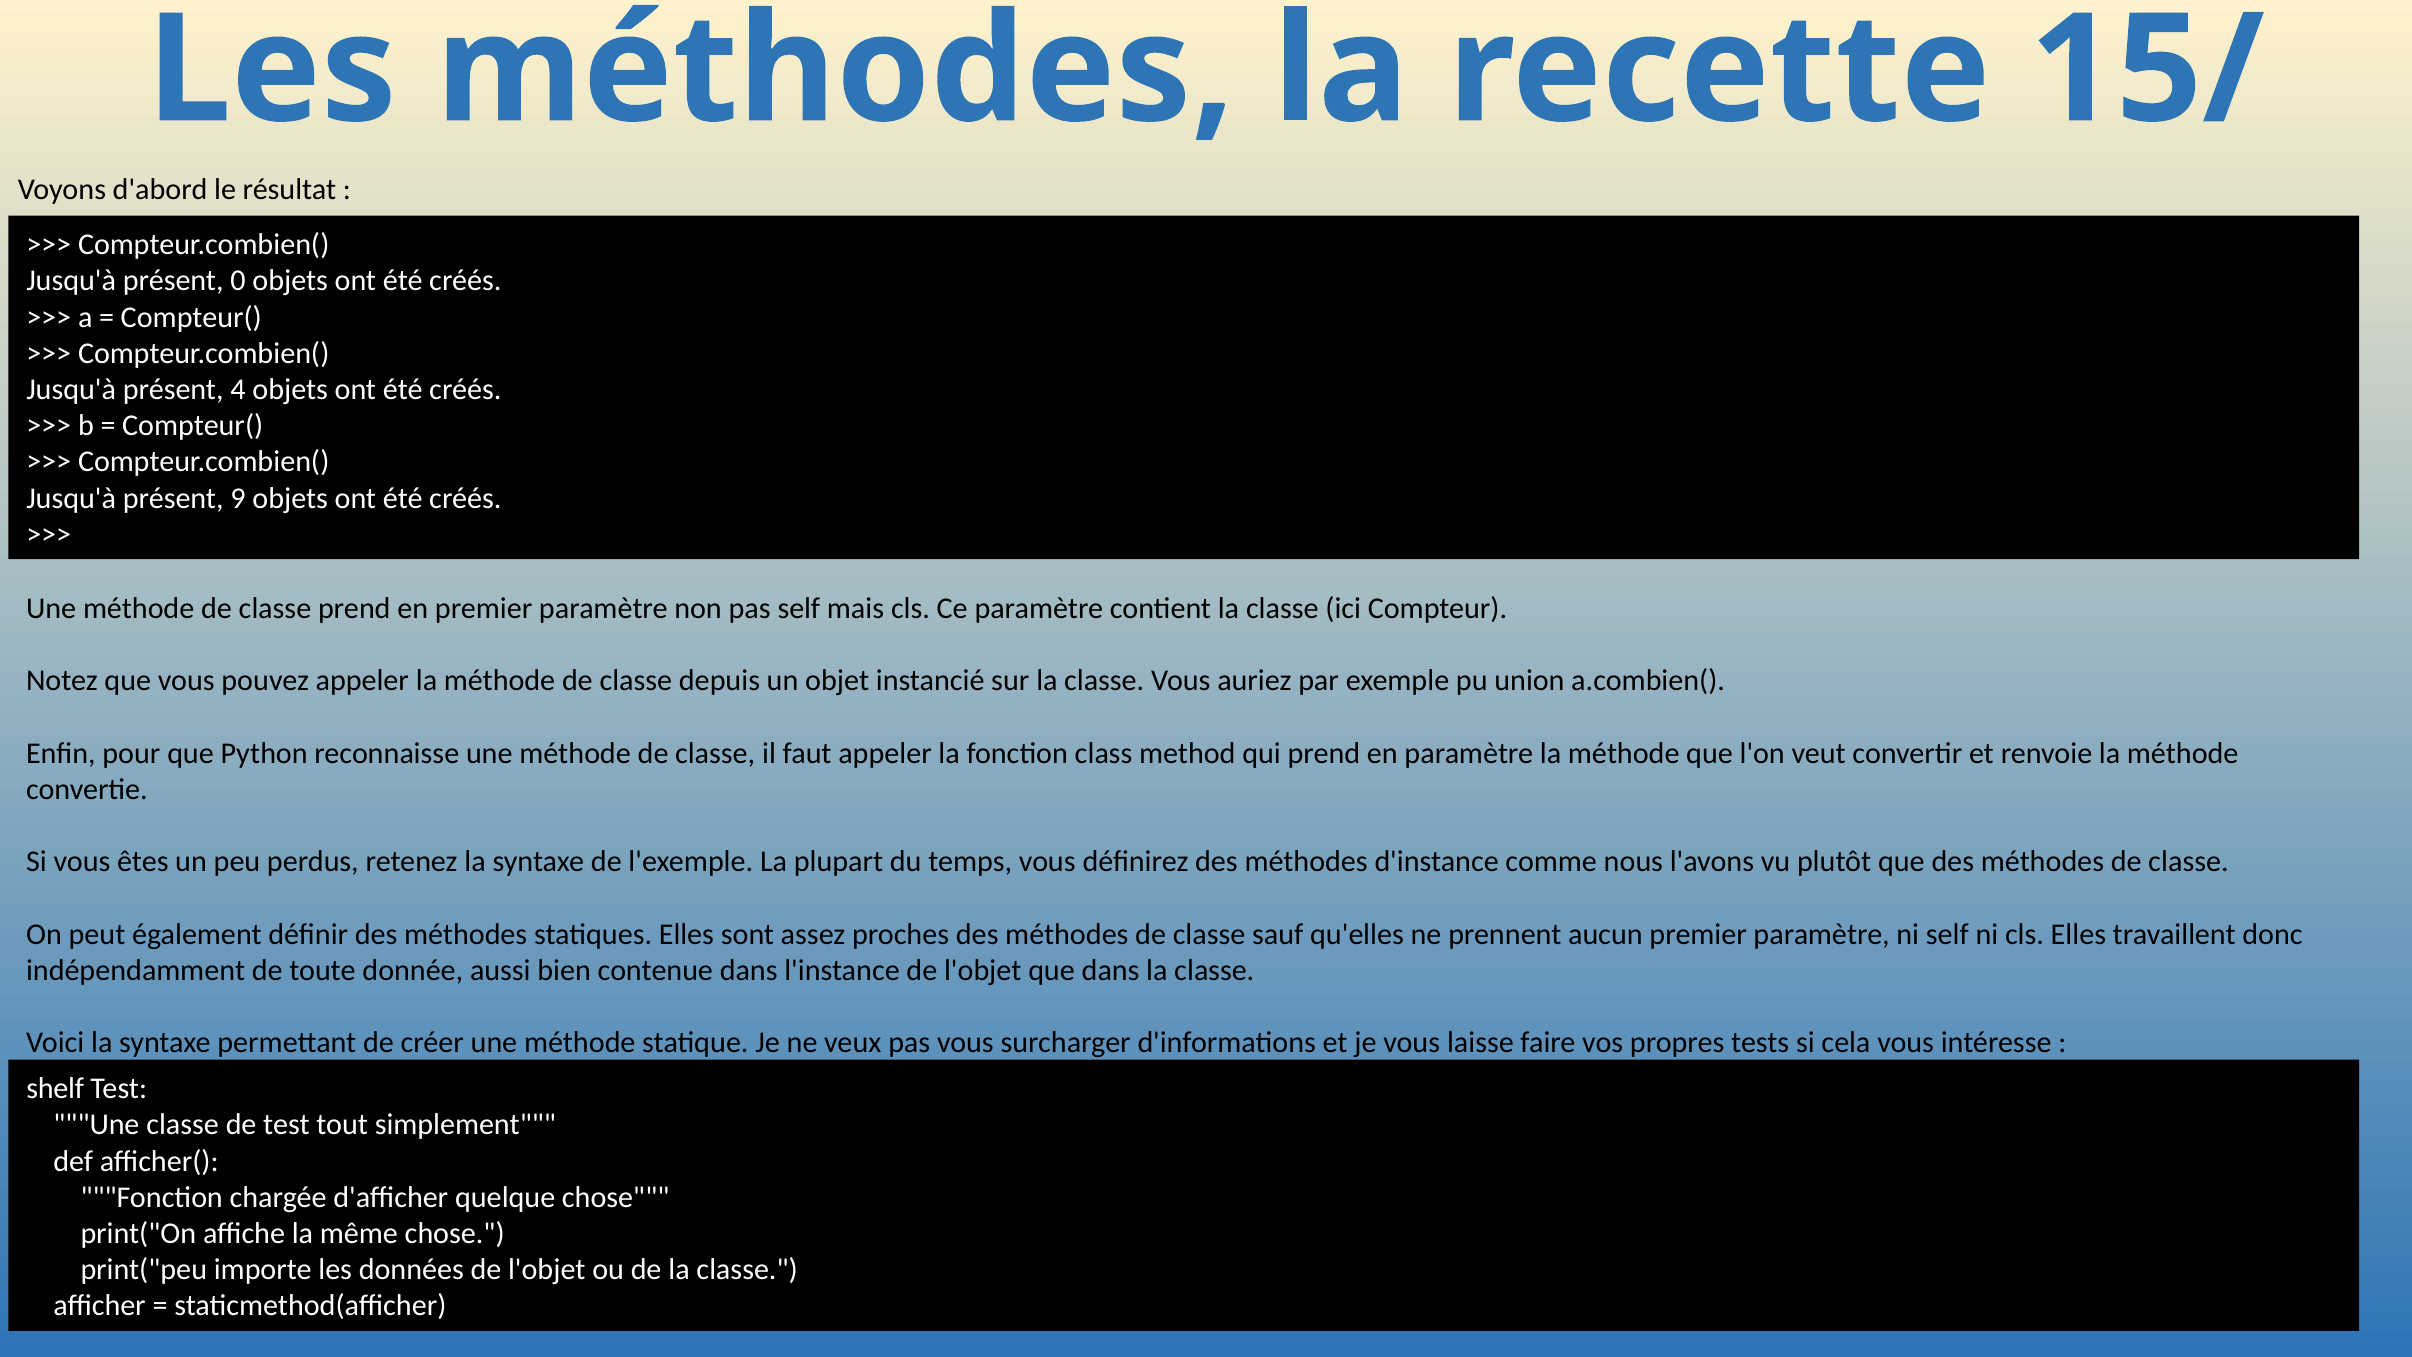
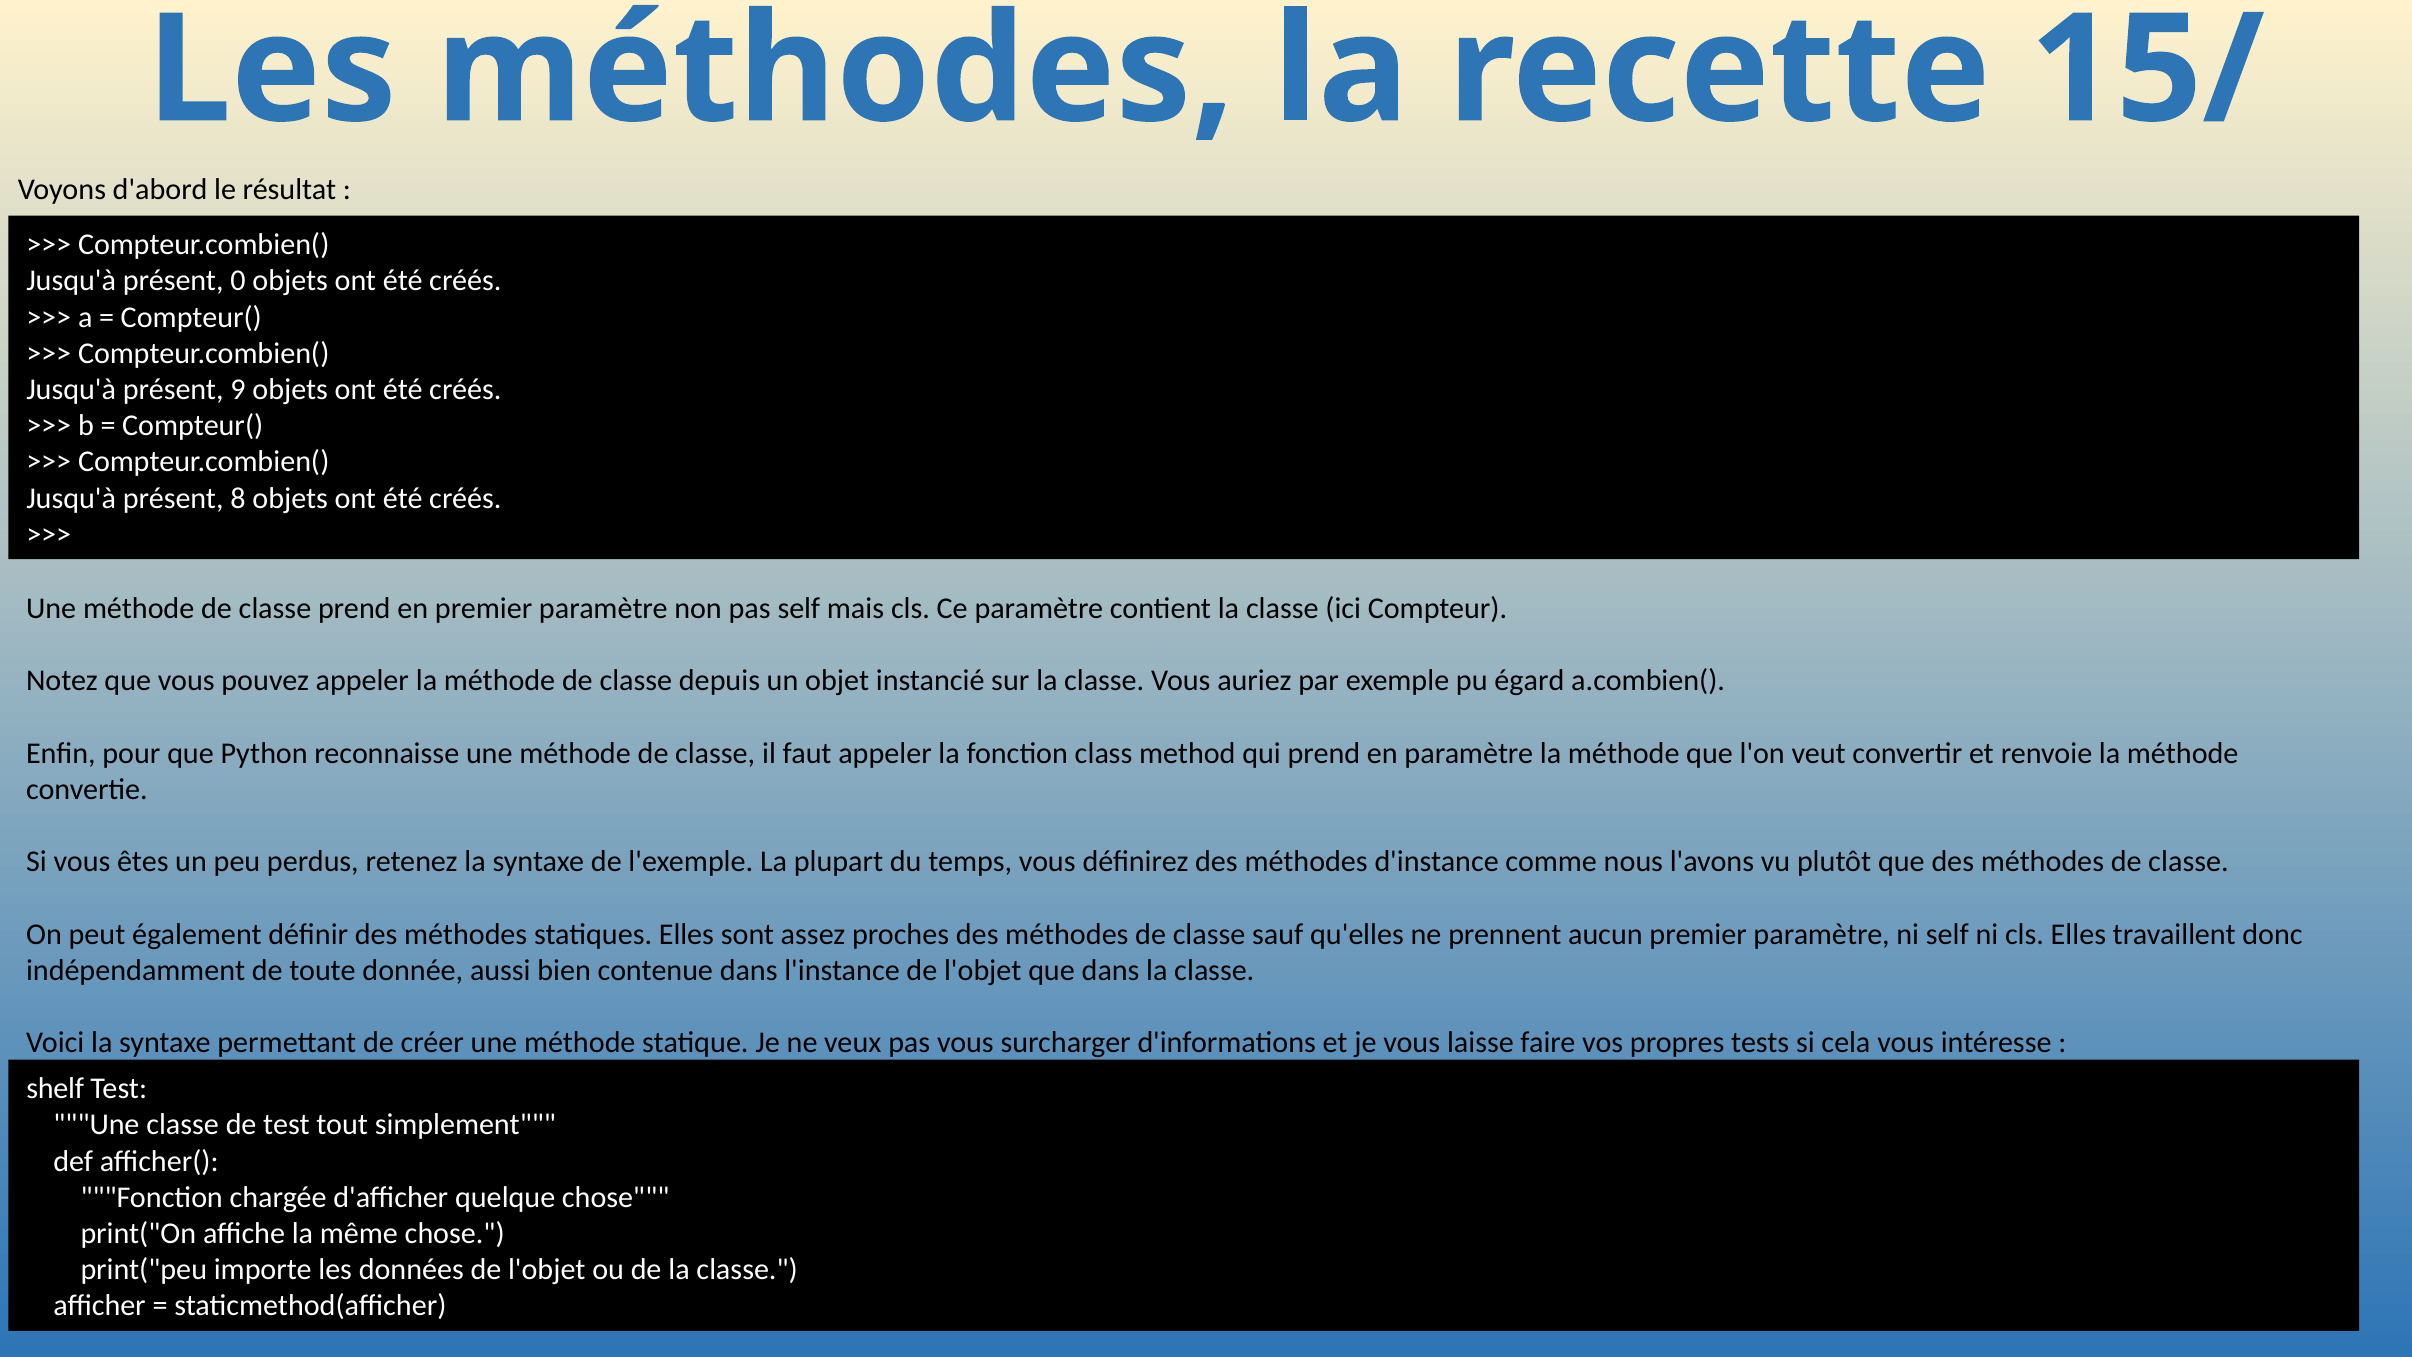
4: 4 -> 9
9: 9 -> 8
union: union -> égard
